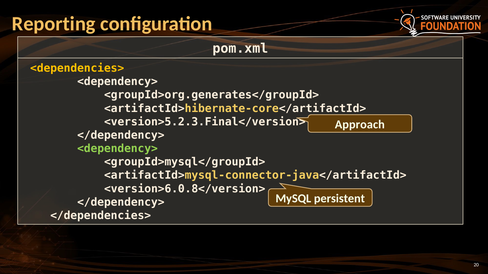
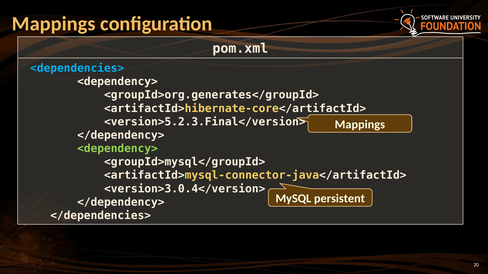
Reporting at (54, 24): Reporting -> Mappings
<dependencies> colour: yellow -> light blue
Approach at (360, 125): Approach -> Mappings
<version>6.0.8</version>: <version>6.0.8</version> -> <version>3.0.4</version>
